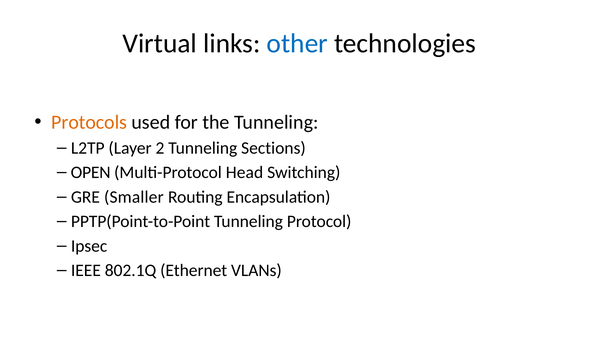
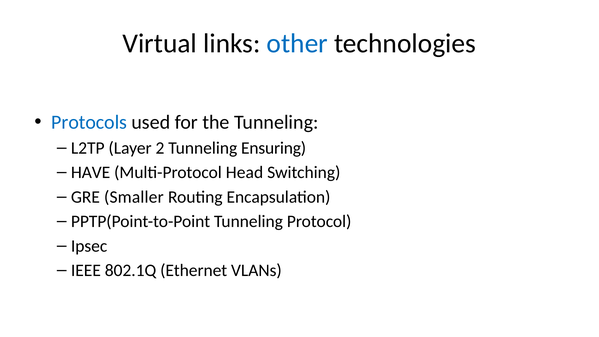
Protocols colour: orange -> blue
Sections: Sections -> Ensuring
OPEN: OPEN -> HAVE
